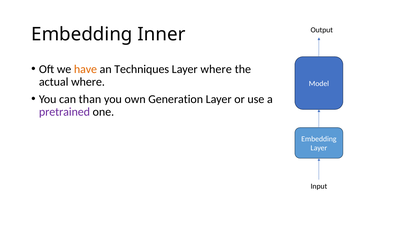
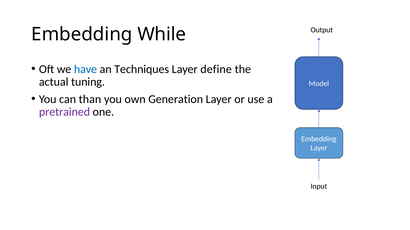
Inner: Inner -> While
have colour: orange -> blue
Layer where: where -> define
actual where: where -> tuning
